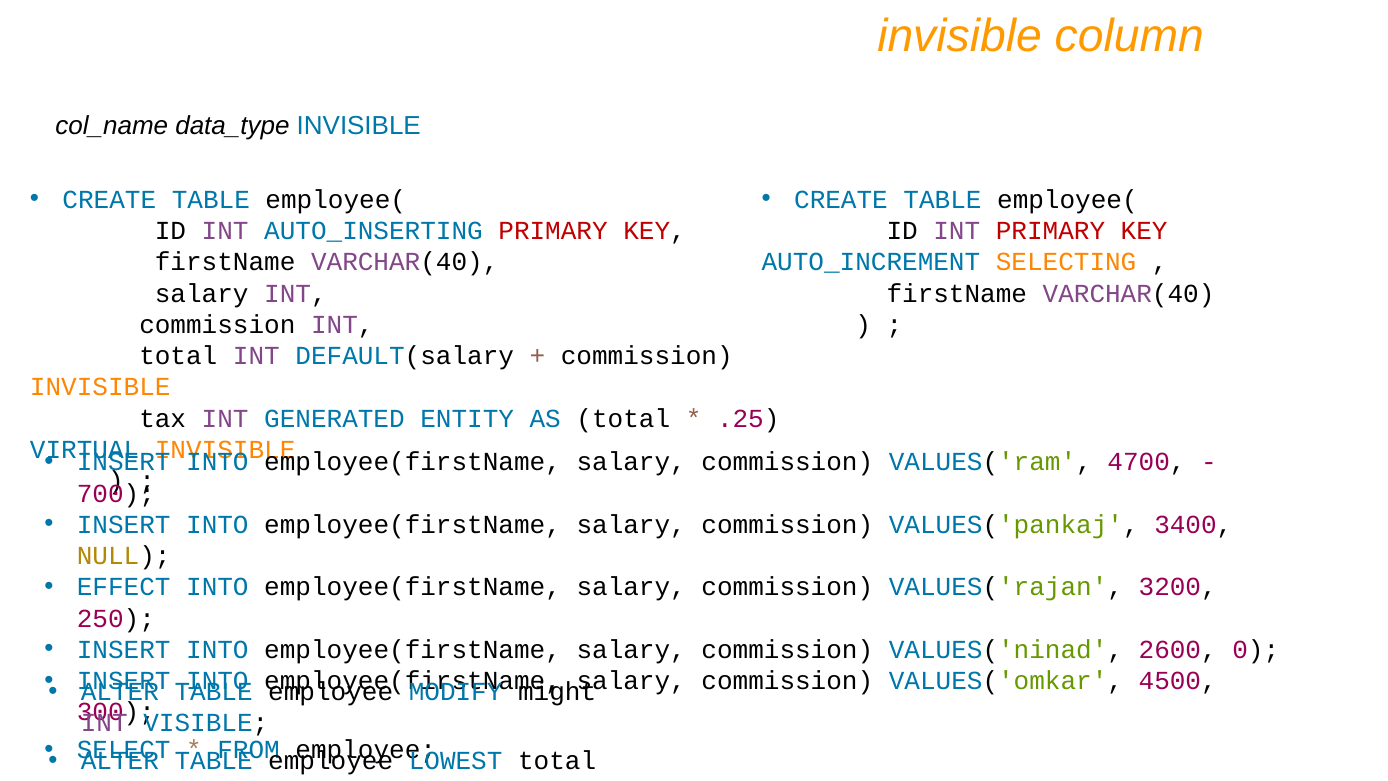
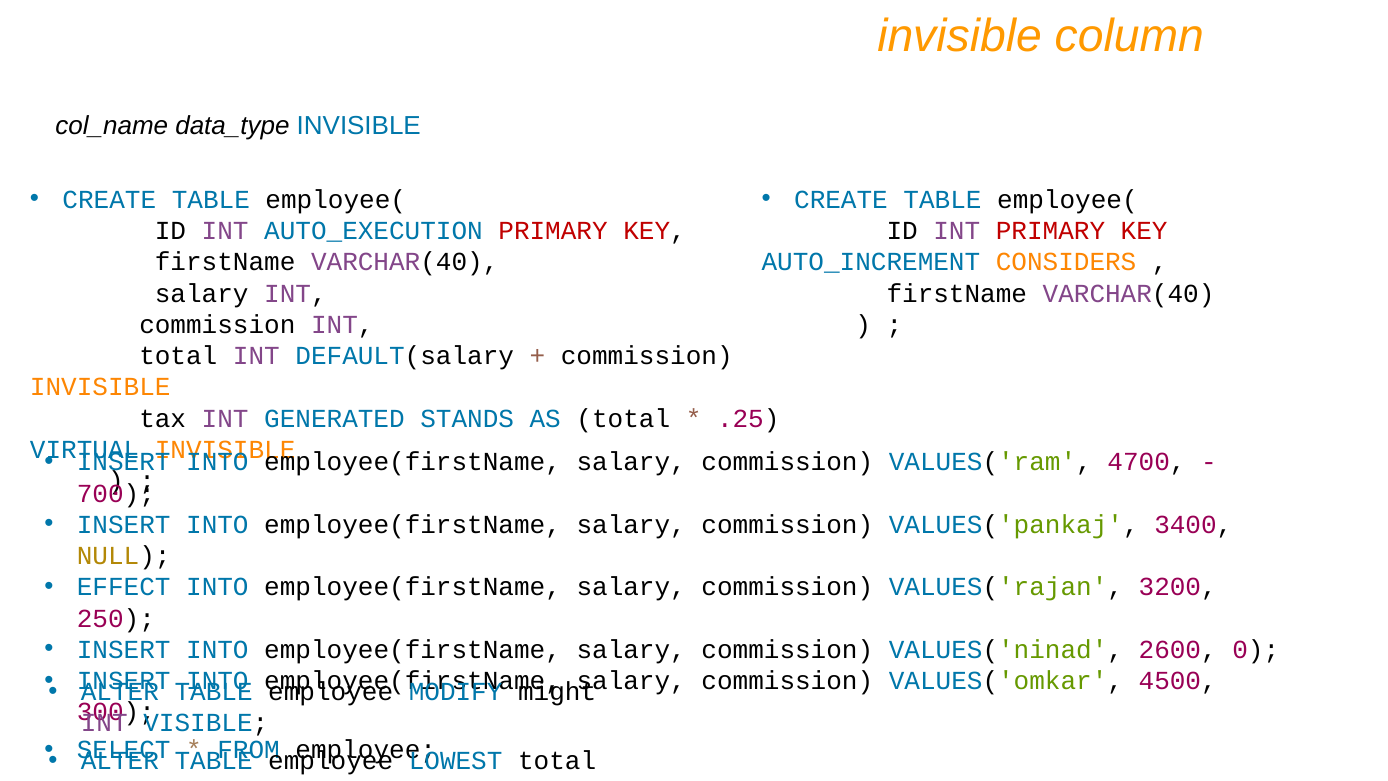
AUTO_INSERTING: AUTO_INSERTING -> AUTO_EXECUTION
SELECTING: SELECTING -> CONSIDERS
ENTITY: ENTITY -> STANDS
